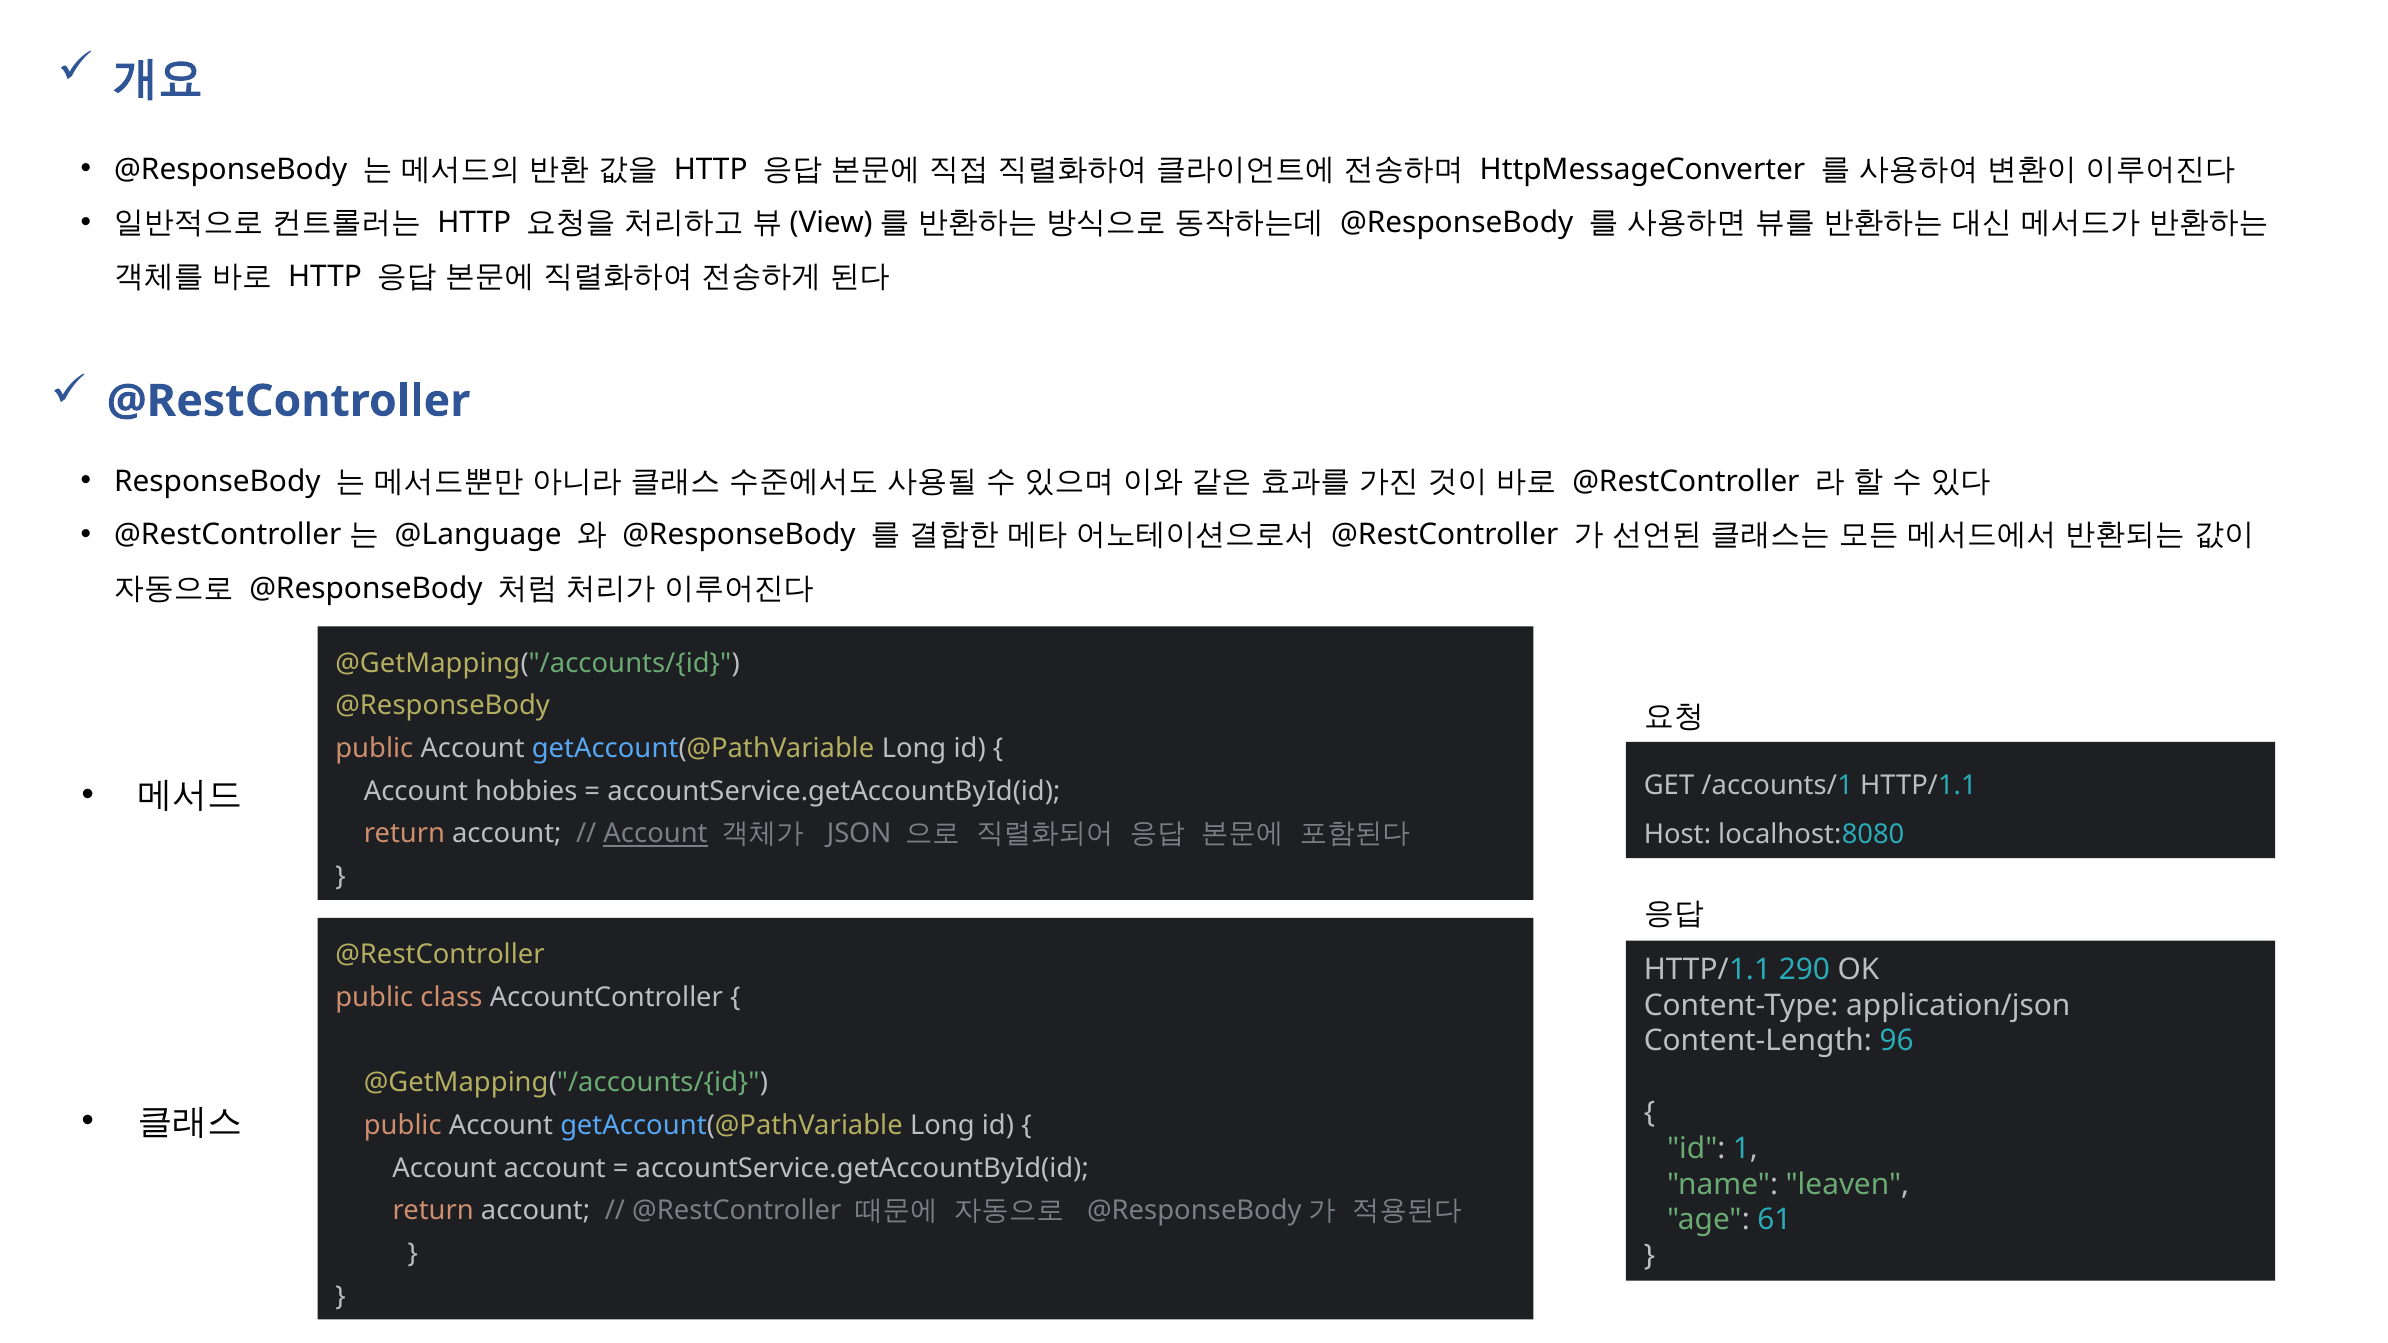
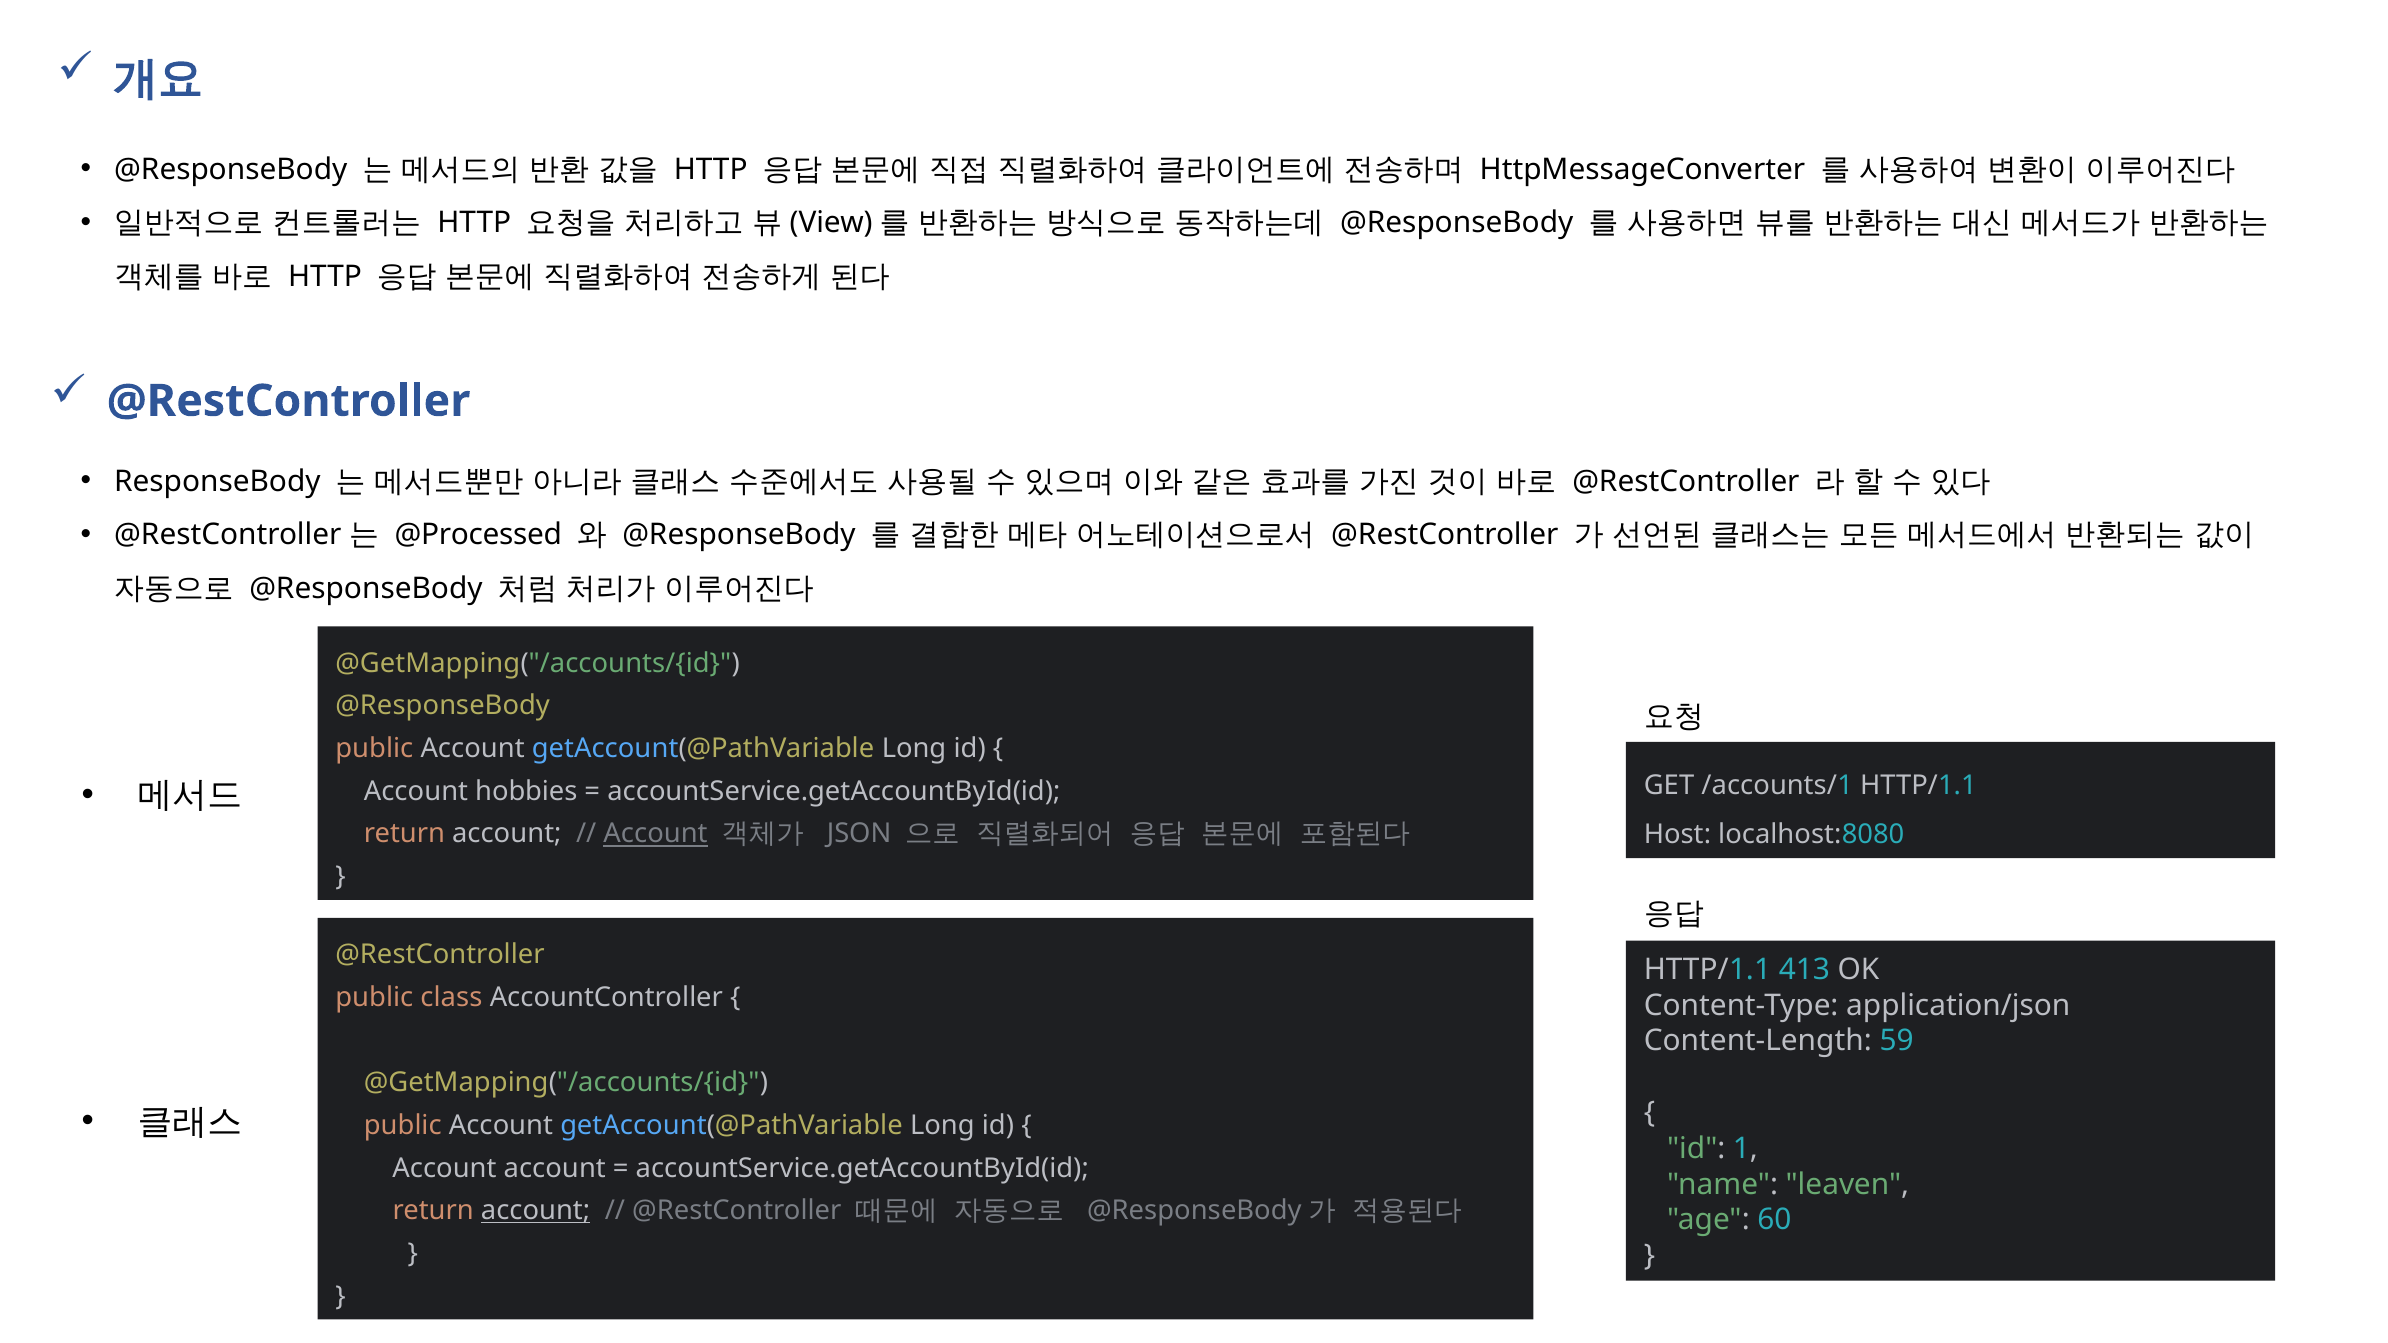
@Language: @Language -> @Processed
290: 290 -> 413
96: 96 -> 59
account at (536, 1211) underline: none -> present
61: 61 -> 60
